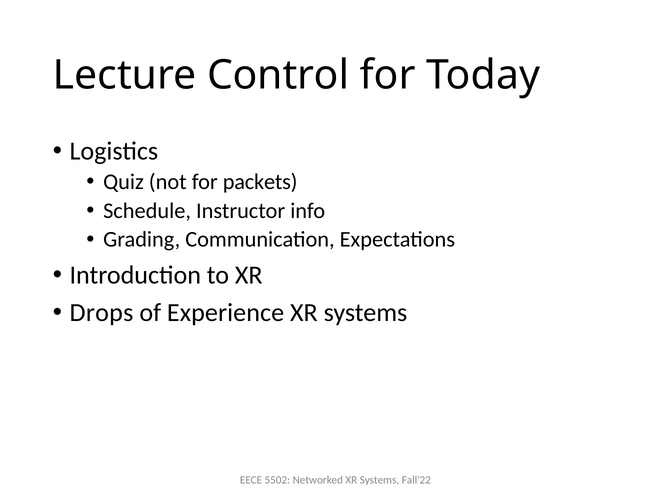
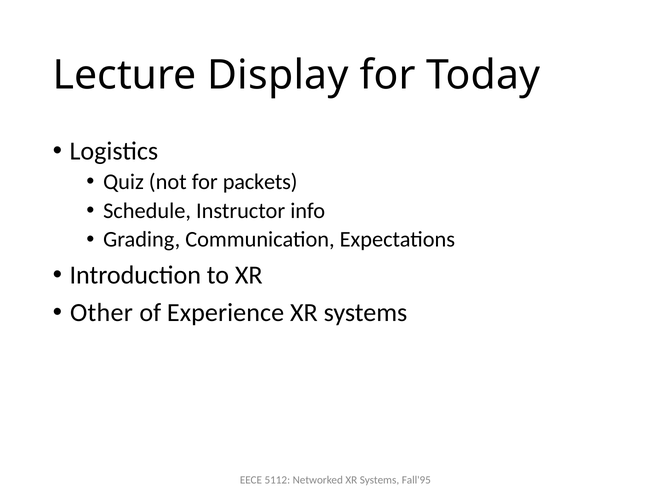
Control: Control -> Display
Drops: Drops -> Other
5502: 5502 -> 5112
Fall'22: Fall'22 -> Fall'95
